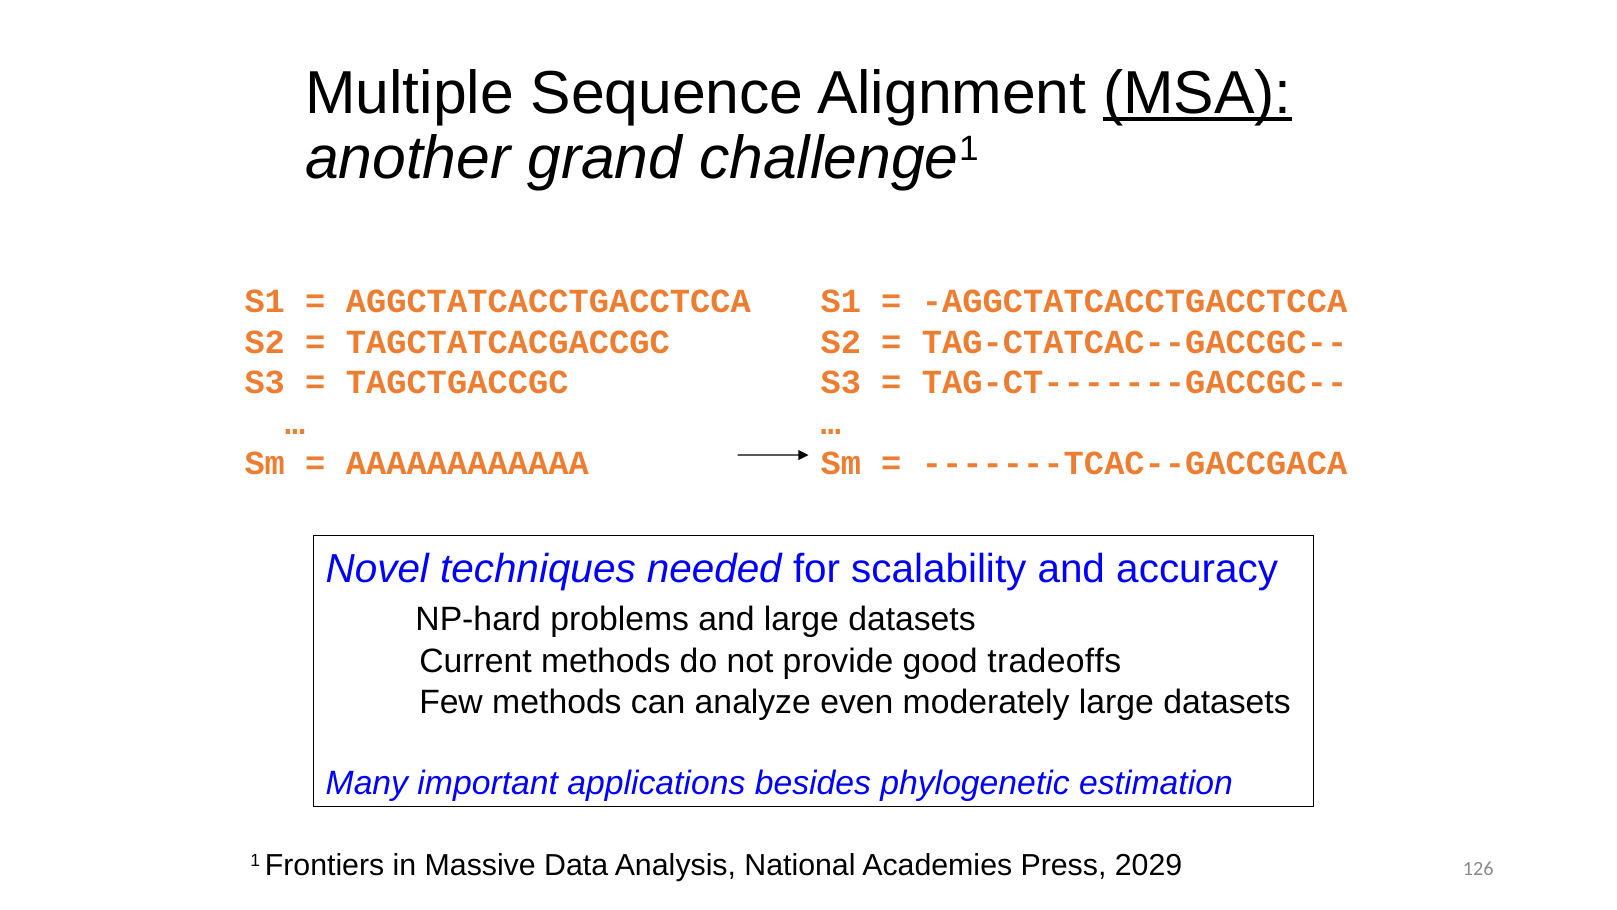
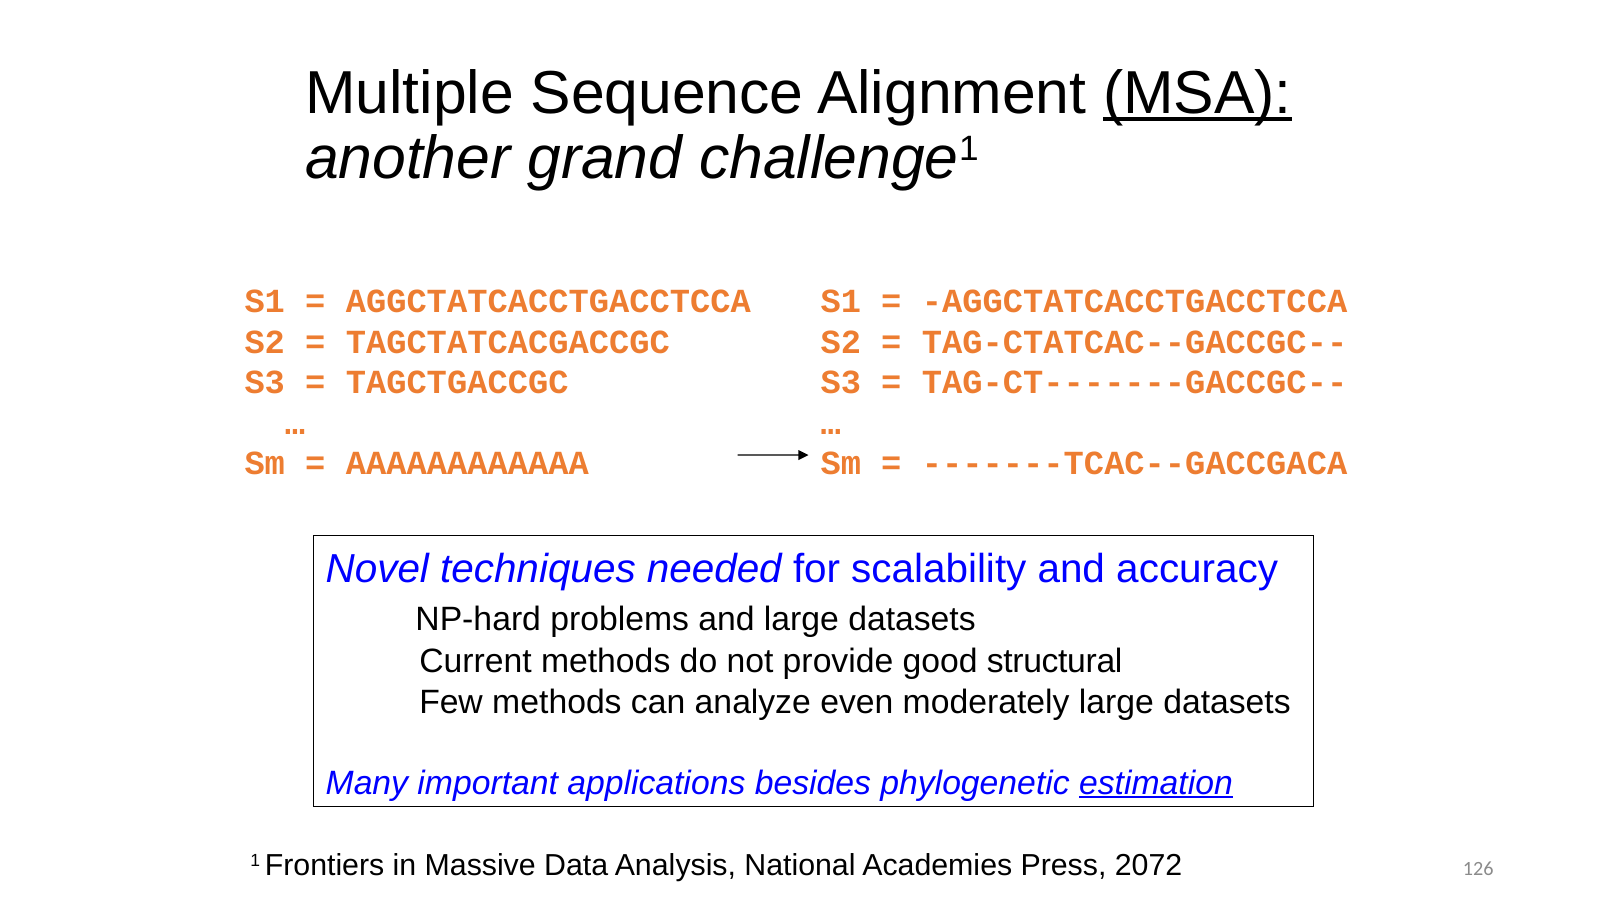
tradeoffs: tradeoffs -> structural
estimation underline: none -> present
2029: 2029 -> 2072
